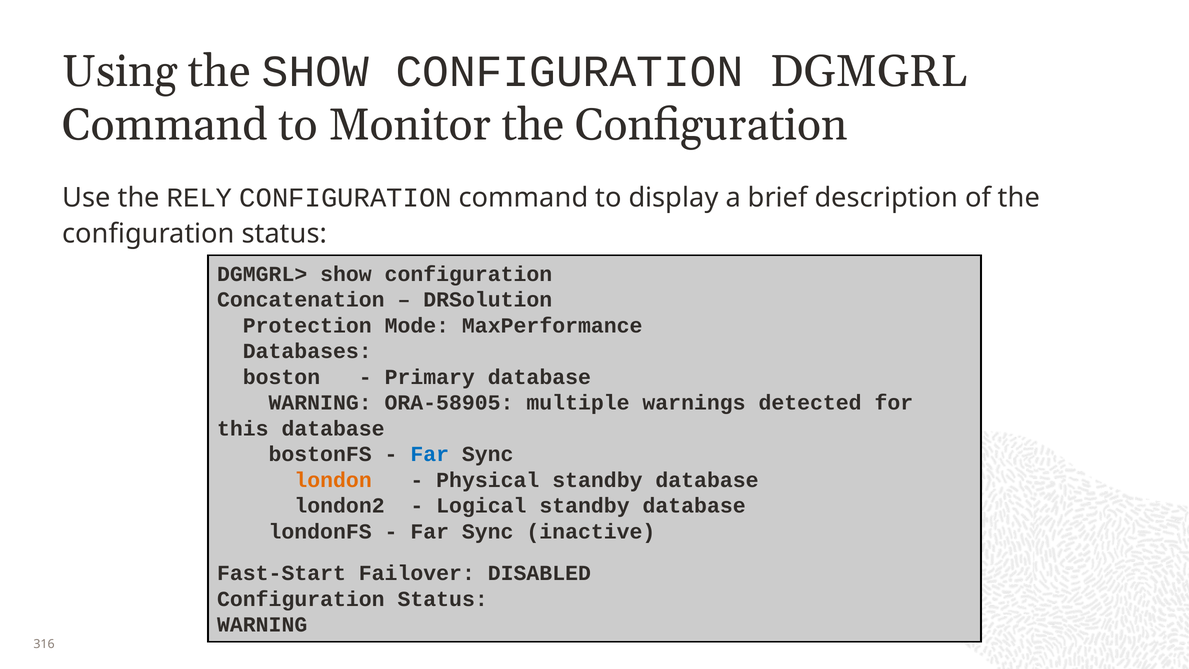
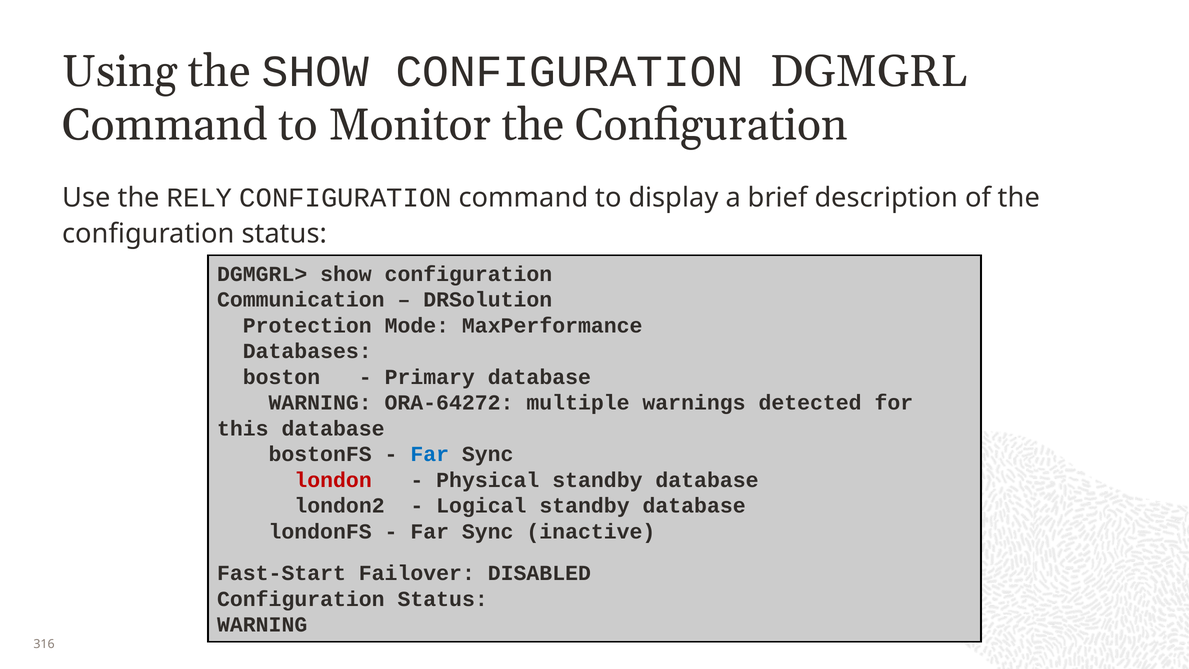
Concatenation: Concatenation -> Communication
ORA-58905: ORA-58905 -> ORA-64272
london colour: orange -> red
